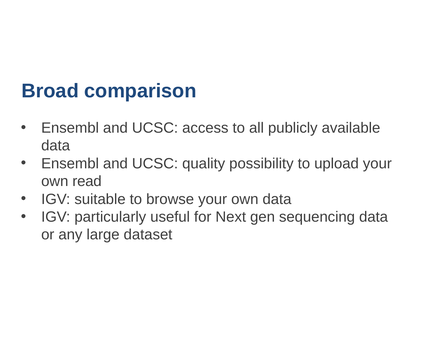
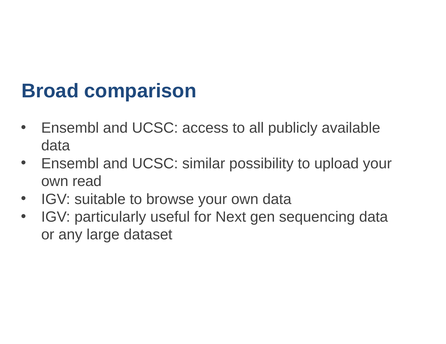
quality: quality -> similar
